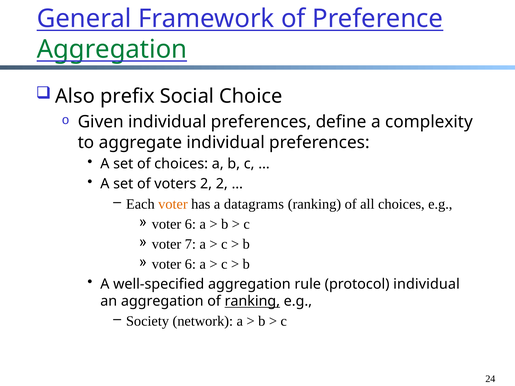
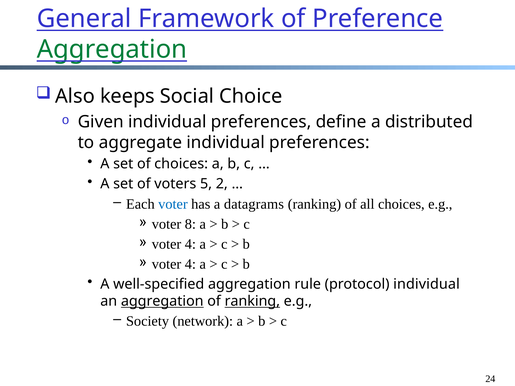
prefix: prefix -> keeps
complexity: complexity -> distributed
voters 2: 2 -> 5
voter at (173, 204) colour: orange -> blue
6 at (190, 224): 6 -> 8
7 at (190, 244): 7 -> 4
6 at (190, 264): 6 -> 4
aggregation at (162, 301) underline: none -> present
